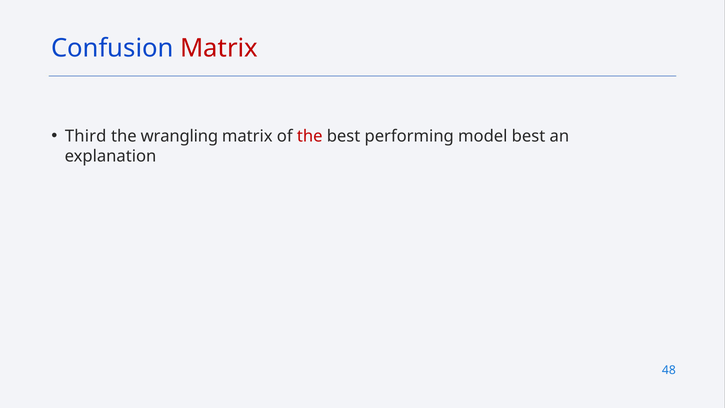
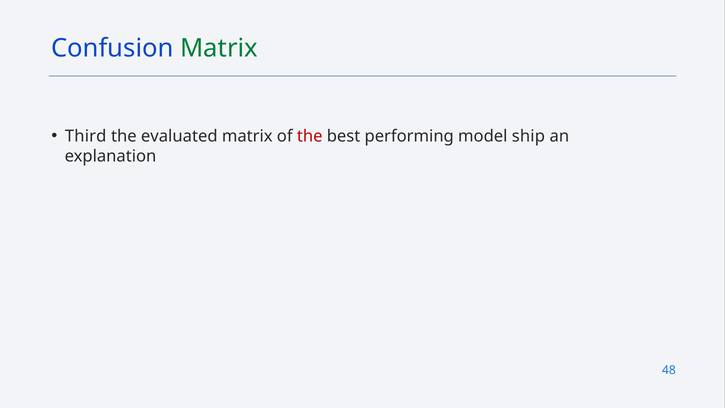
Matrix at (219, 48) colour: red -> green
wrangling: wrangling -> evaluated
model best: best -> ship
